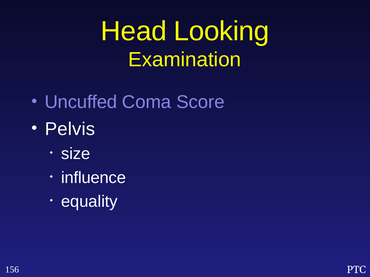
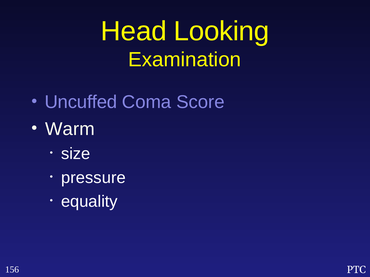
Pelvis: Pelvis -> Warm
influence: influence -> pressure
